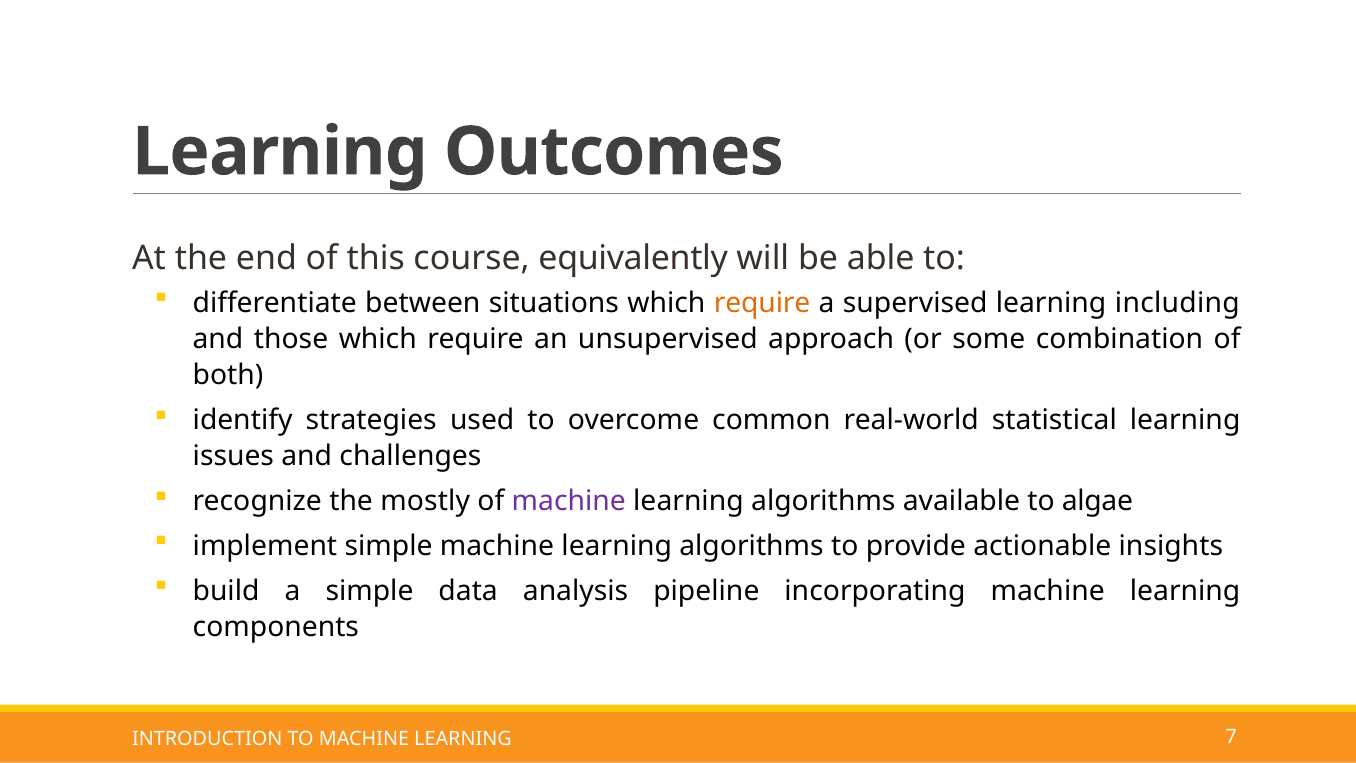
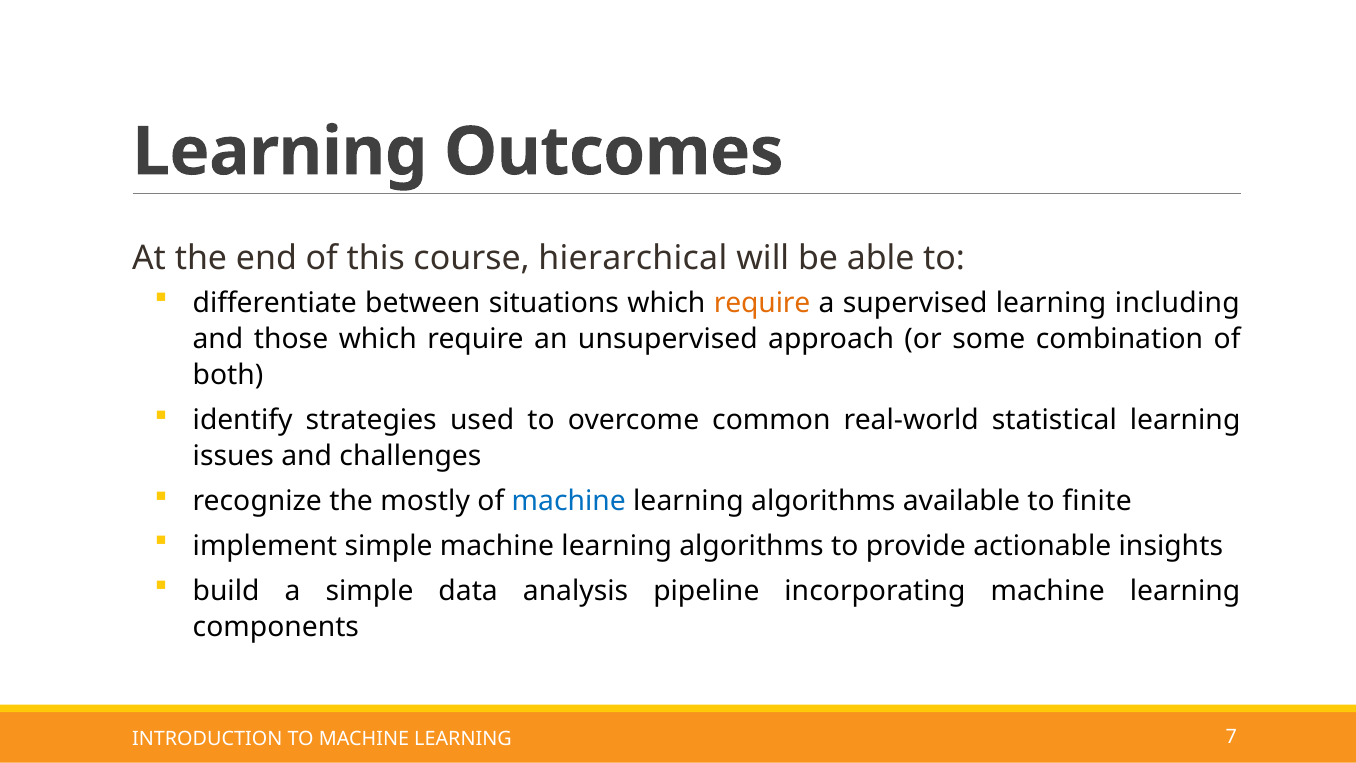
equivalently: equivalently -> hierarchical
machine at (569, 501) colour: purple -> blue
algae: algae -> finite
